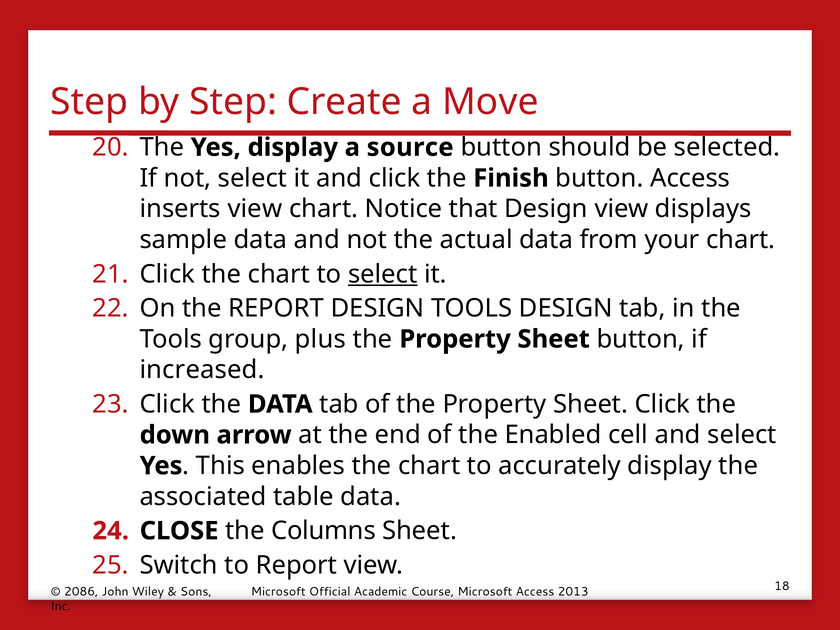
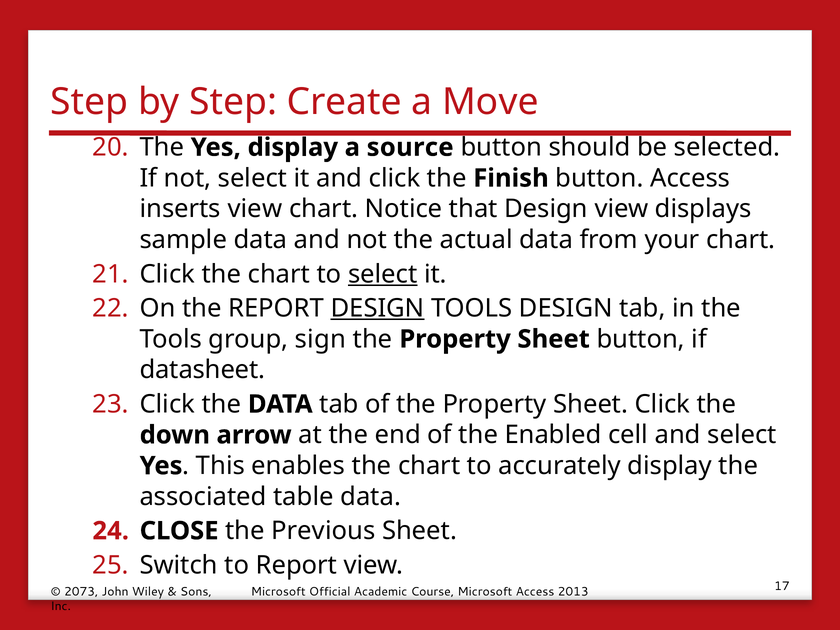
DESIGN at (378, 308) underline: none -> present
plus: plus -> sign
increased: increased -> datasheet
Columns: Columns -> Previous
2086: 2086 -> 2073
18: 18 -> 17
